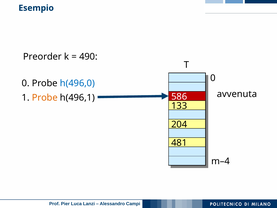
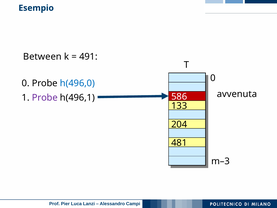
Preorder: Preorder -> Between
490: 490 -> 491
Probe at (45, 98) colour: orange -> purple
m–4: m–4 -> m–3
